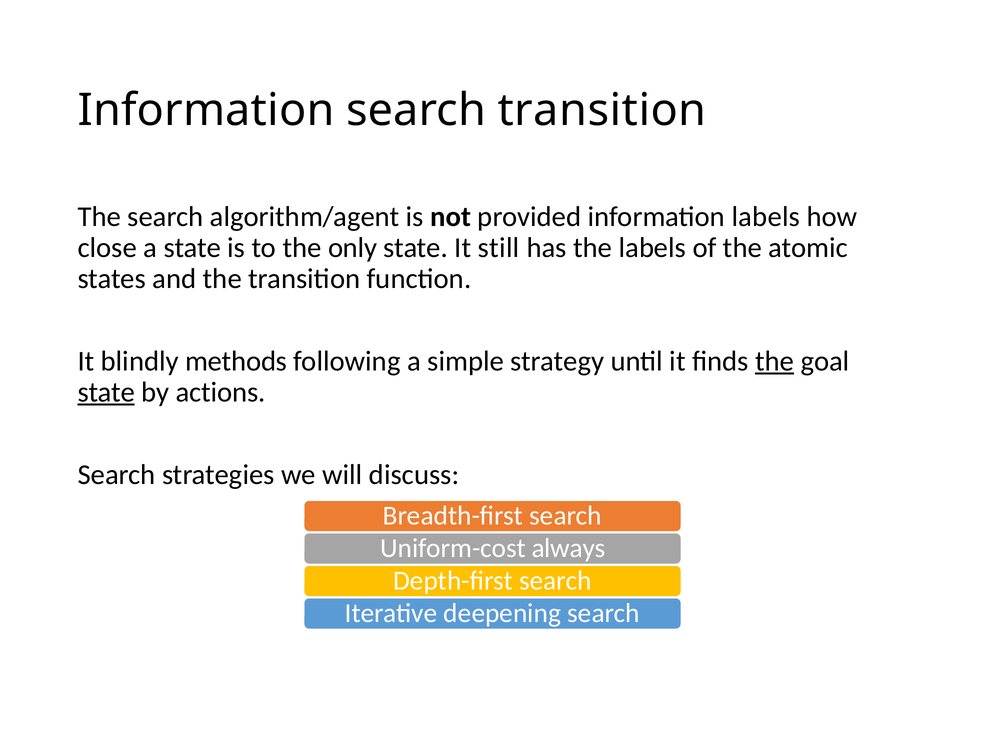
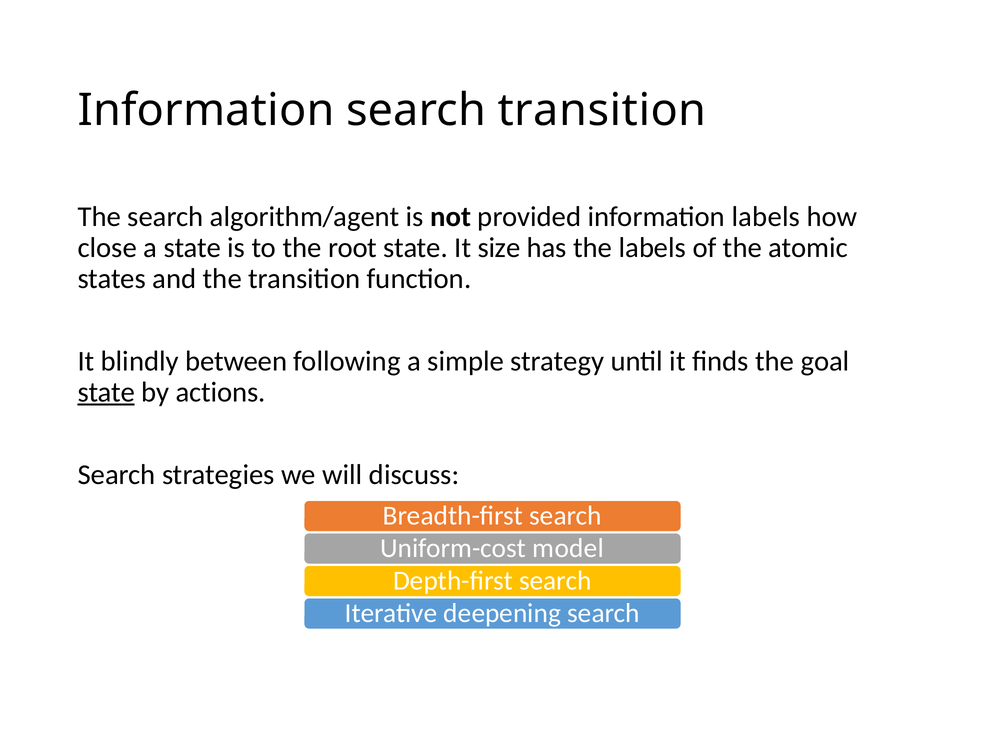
only: only -> root
still: still -> size
methods: methods -> between
the at (775, 362) underline: present -> none
always: always -> model
